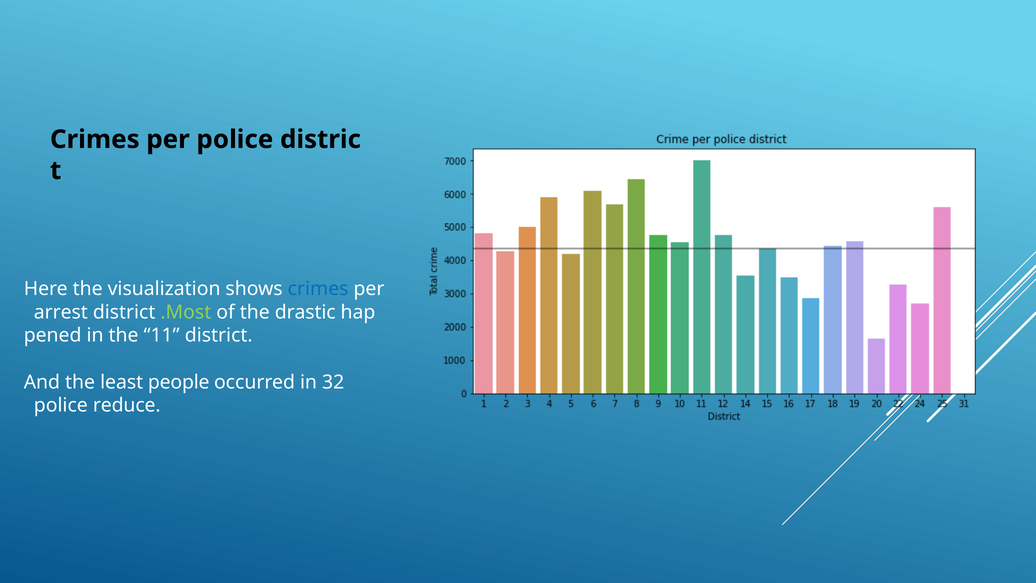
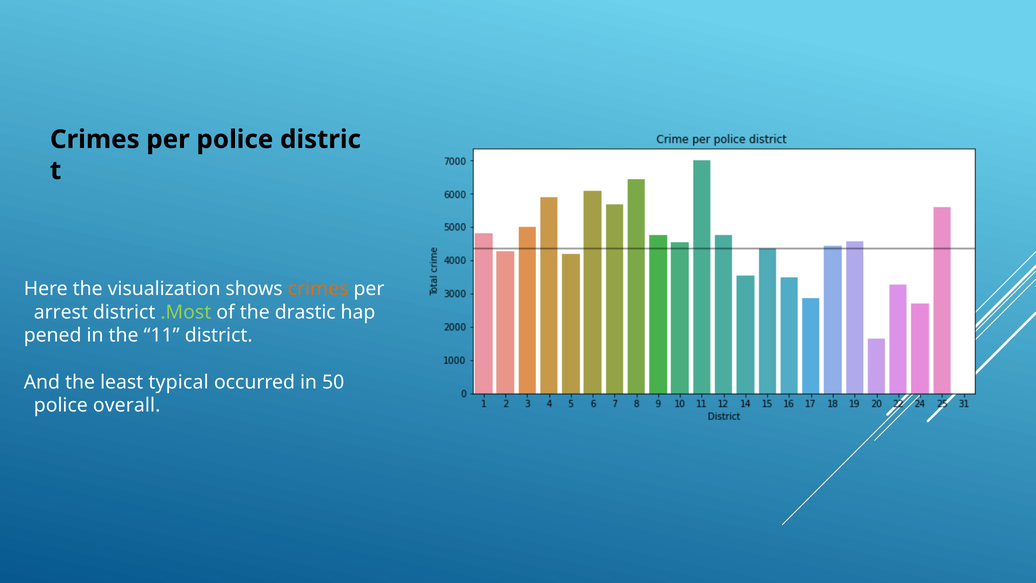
crimes at (318, 289) colour: blue -> orange
people: people -> typical
32: 32 -> 50
reduce: reduce -> overall
